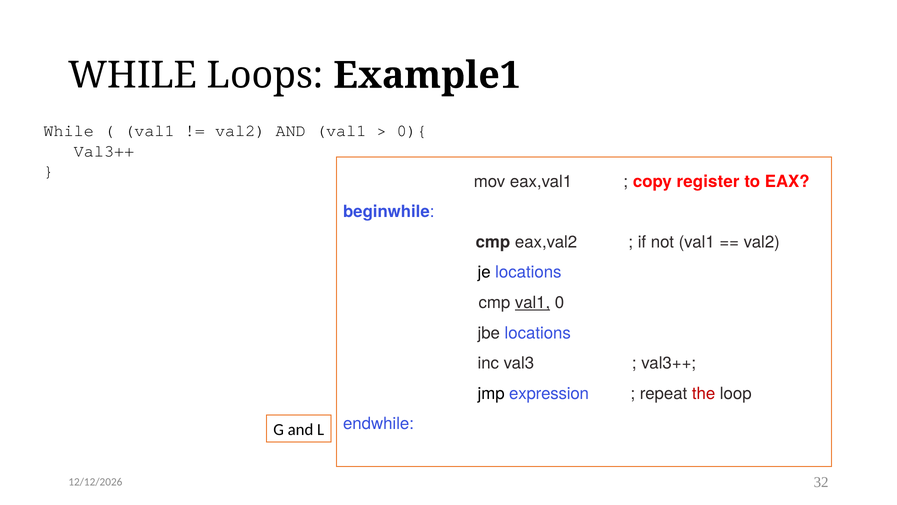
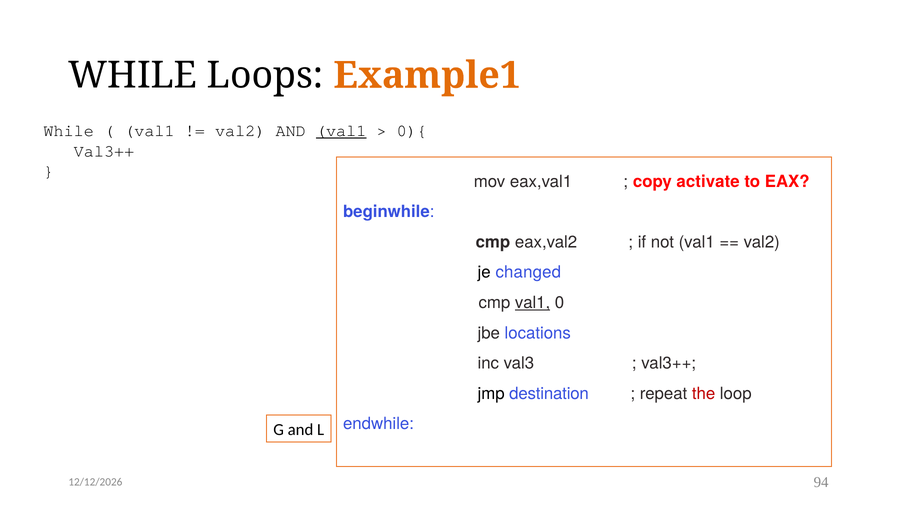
Example1 colour: black -> orange
val1 at (341, 131) underline: none -> present
register: register -> activate
je locations: locations -> changed
expression: expression -> destination
32: 32 -> 94
